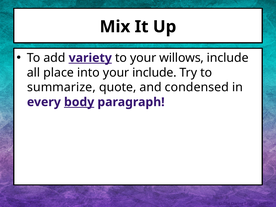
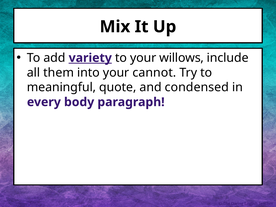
place: place -> them
your include: include -> cannot
summarize: summarize -> meaningful
body underline: present -> none
